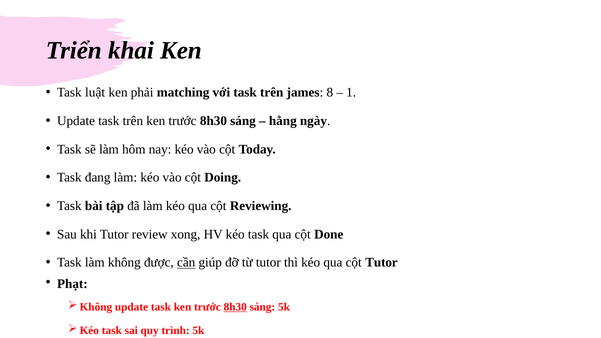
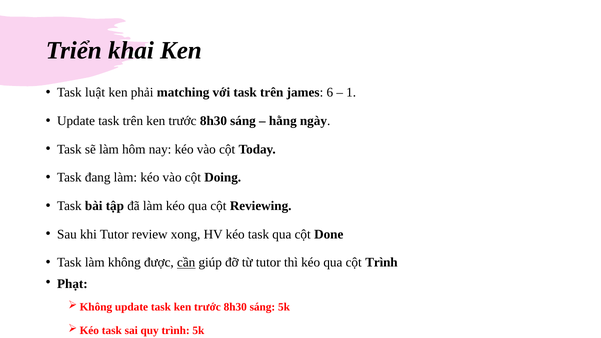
8: 8 -> 6
cột Tutor: Tutor -> Trình
8h30 at (235, 307) underline: present -> none
